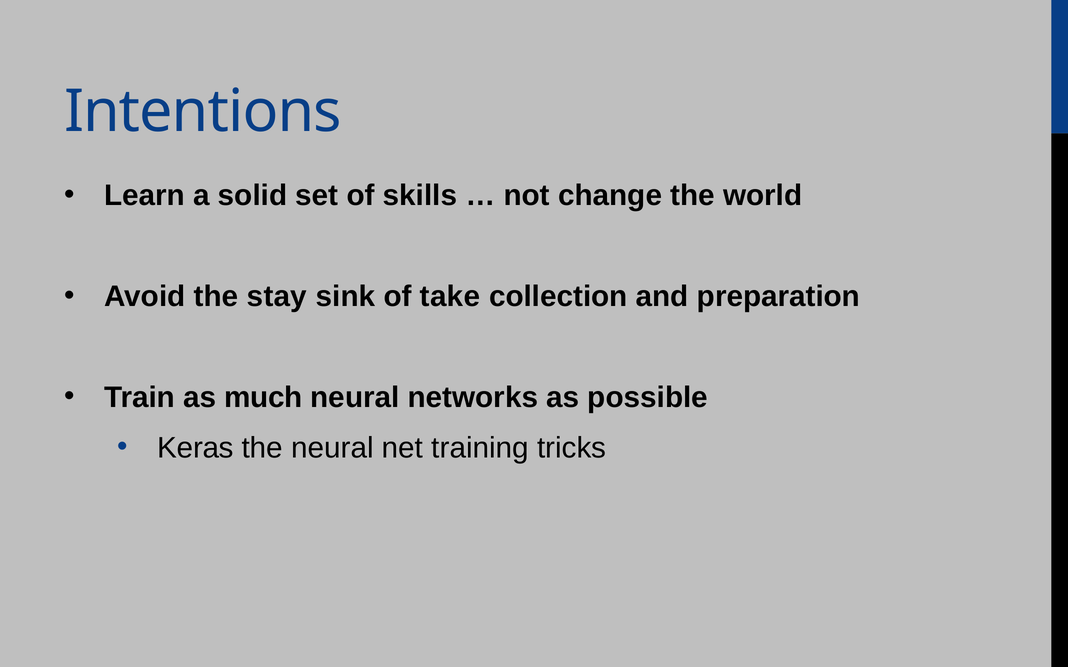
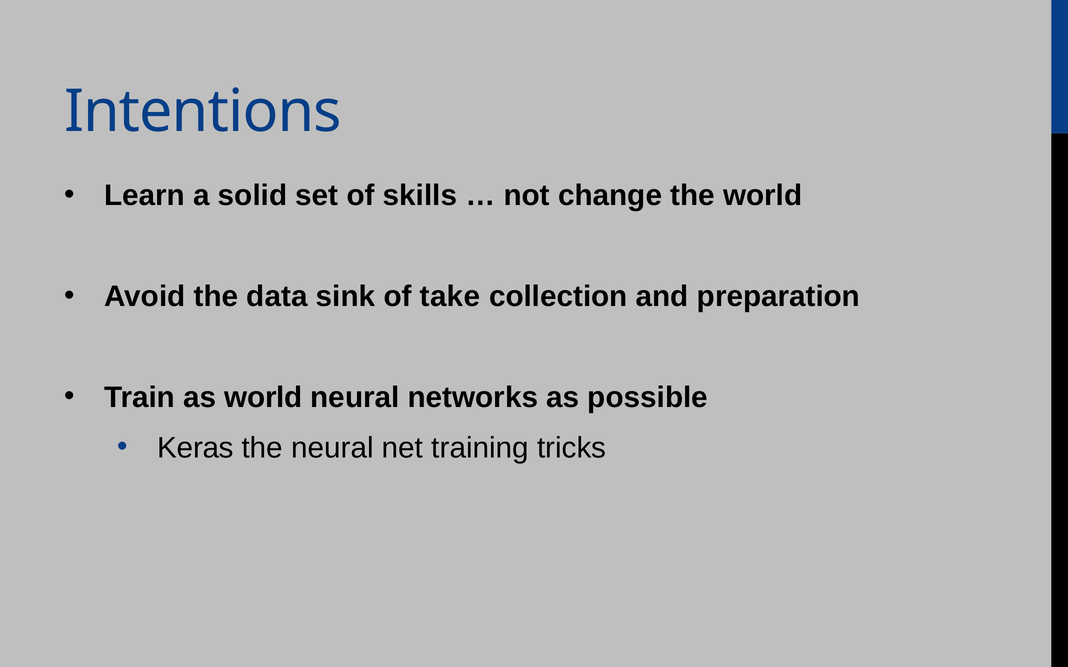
stay: stay -> data
as much: much -> world
